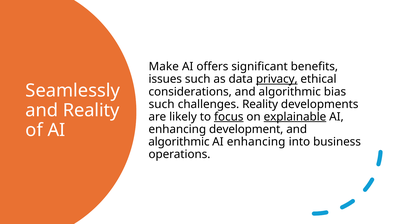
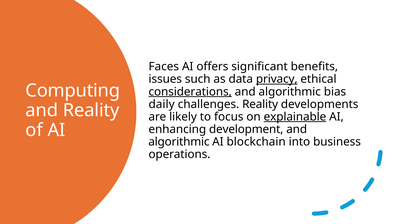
Make: Make -> Faces
Seamlessly: Seamlessly -> Computing
considerations underline: none -> present
such at (162, 104): such -> daily
focus underline: present -> none
enhancing at (256, 142): enhancing -> blockchain
